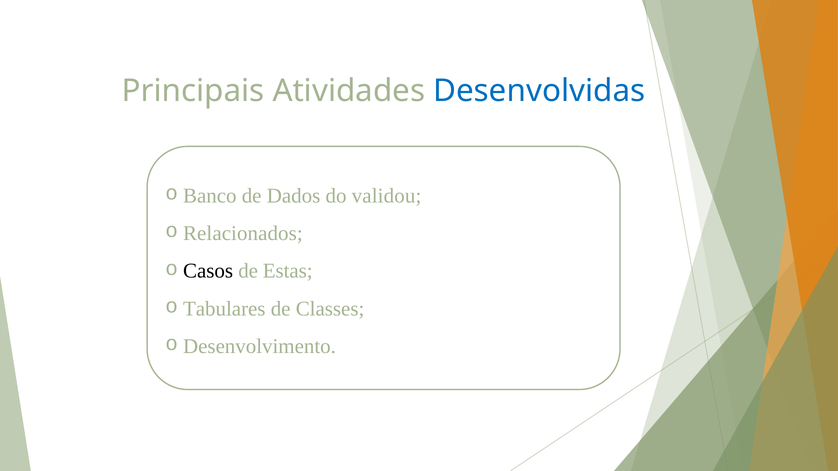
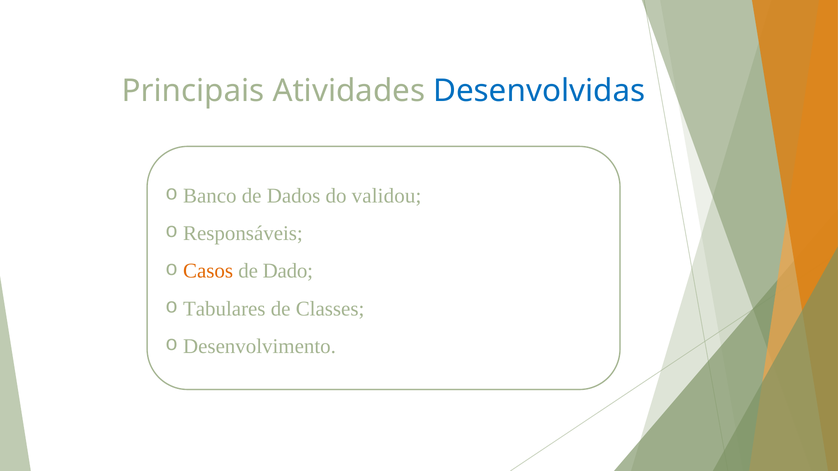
Relacionados: Relacionados -> Responsáveis
Casos colour: black -> orange
Estas: Estas -> Dado
